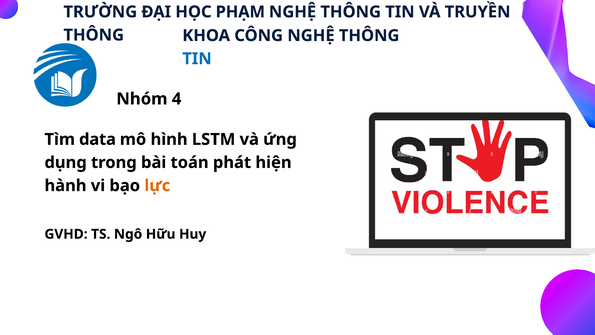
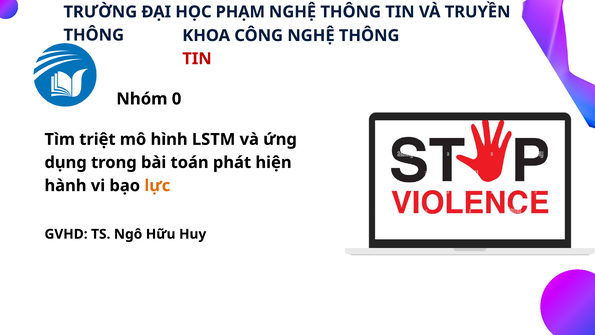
TIN at (197, 59) colour: blue -> red
4: 4 -> 0
data: data -> triệt
